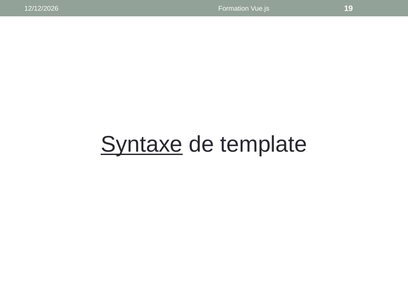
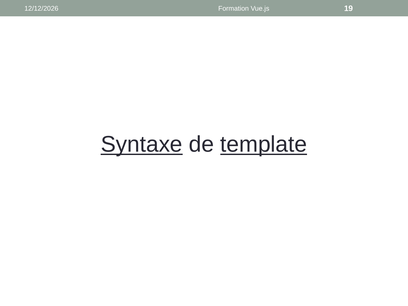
template underline: none -> present
